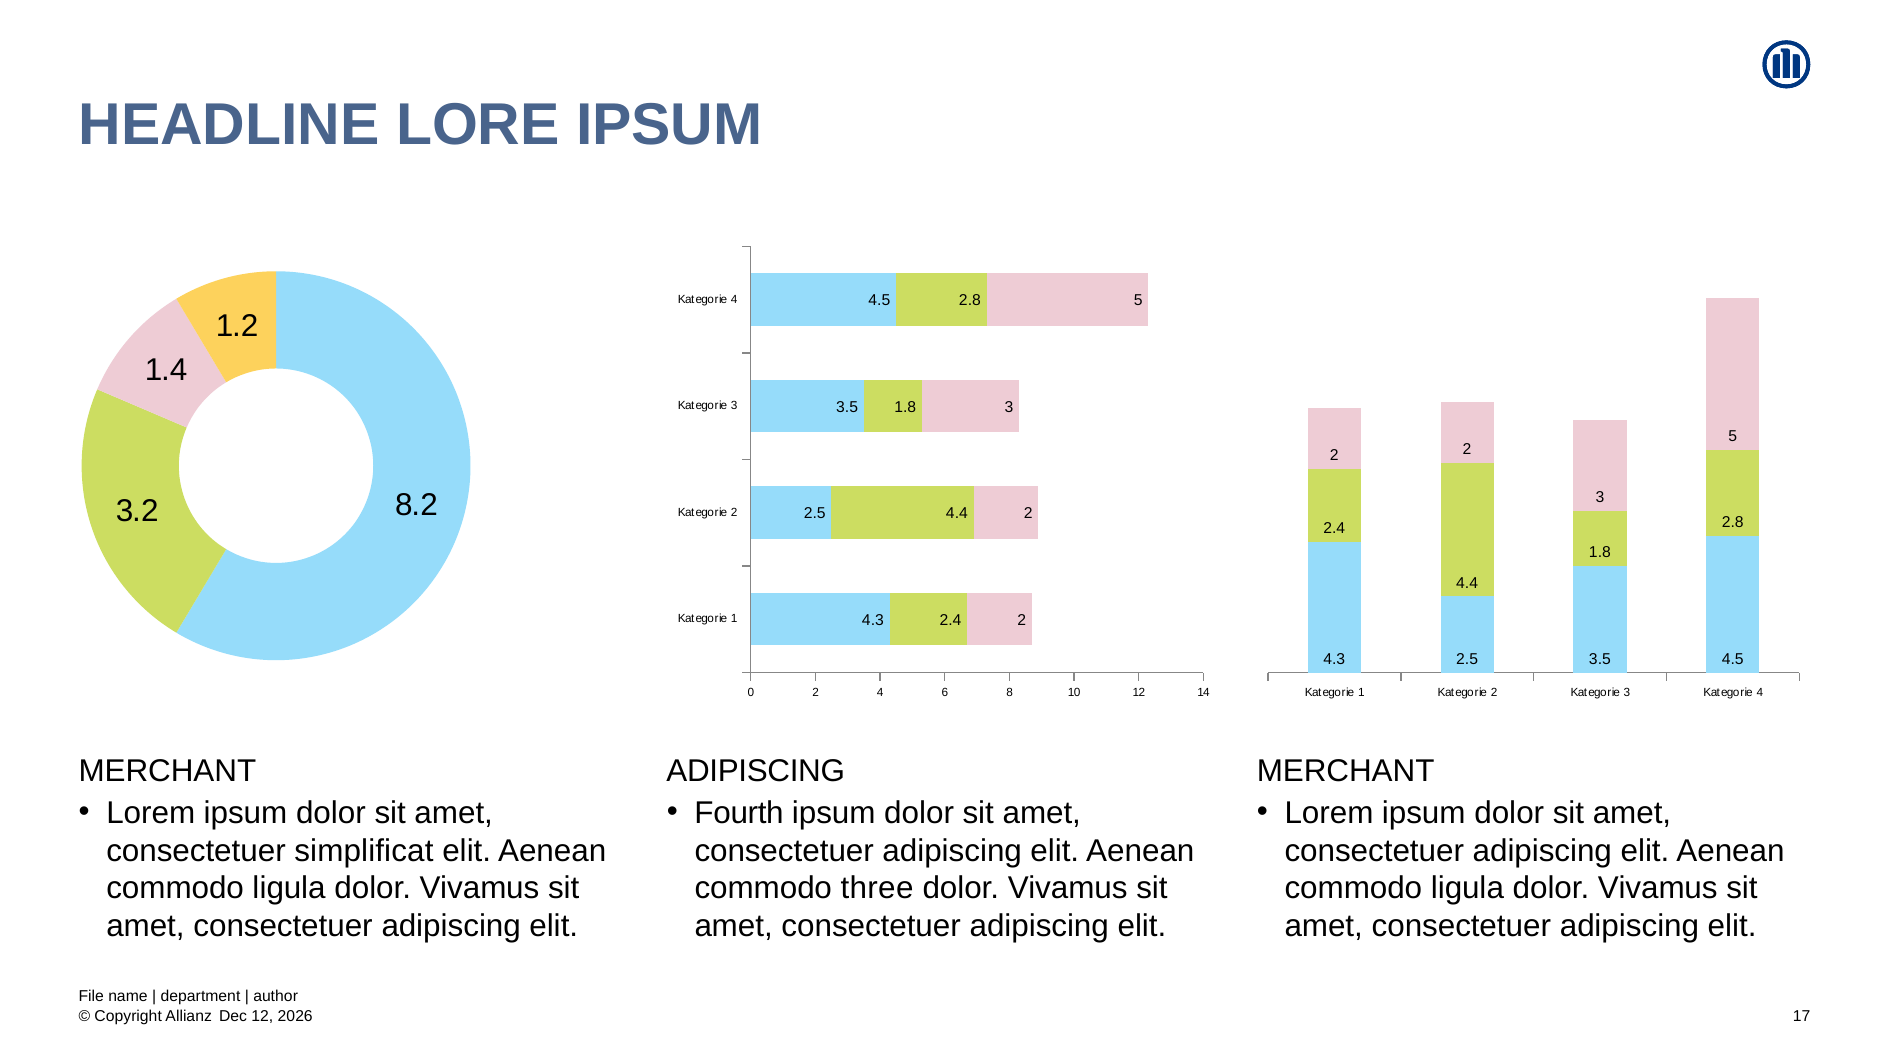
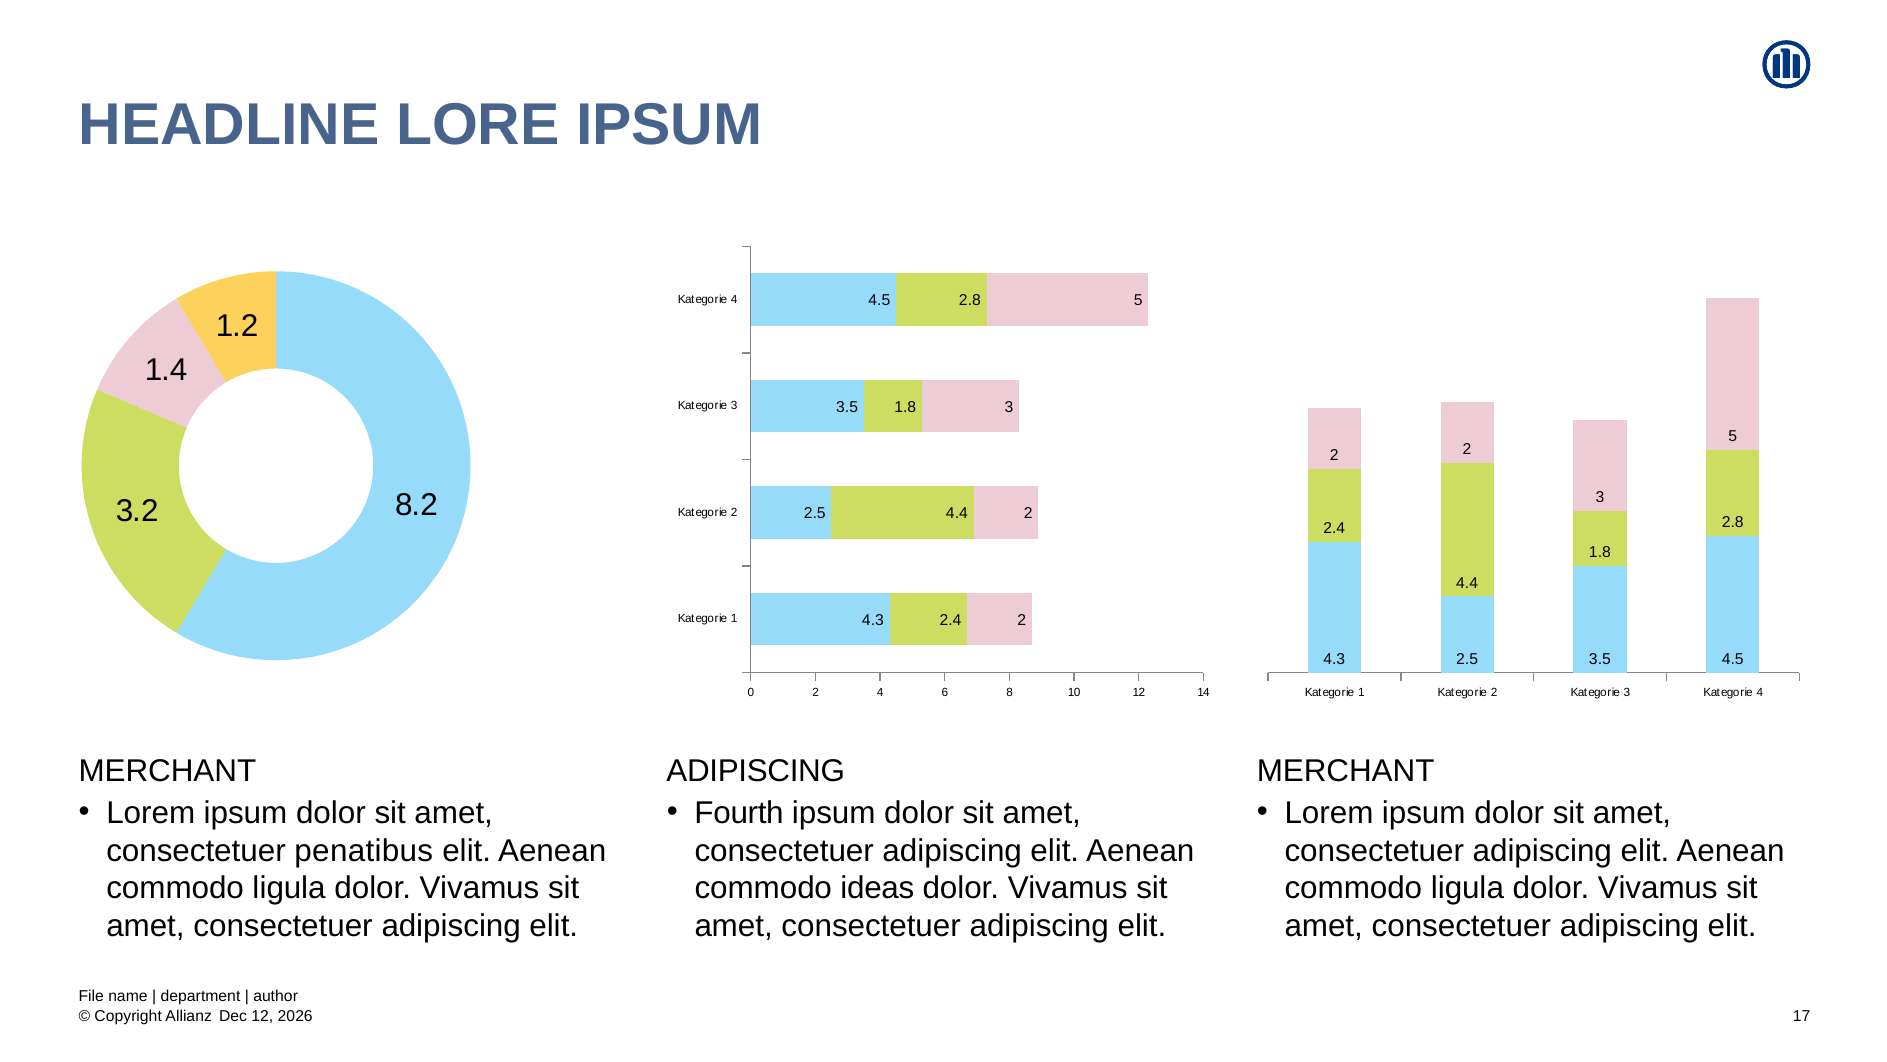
simplificat: simplificat -> penatibus
three: three -> ideas
